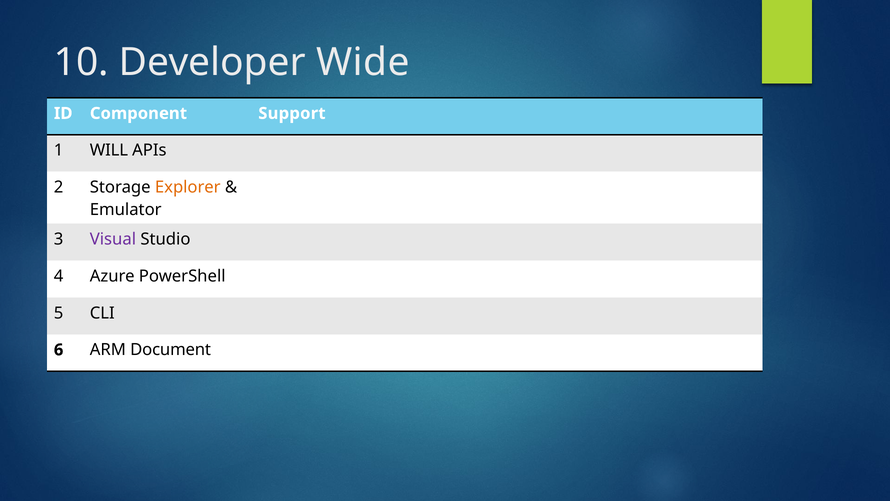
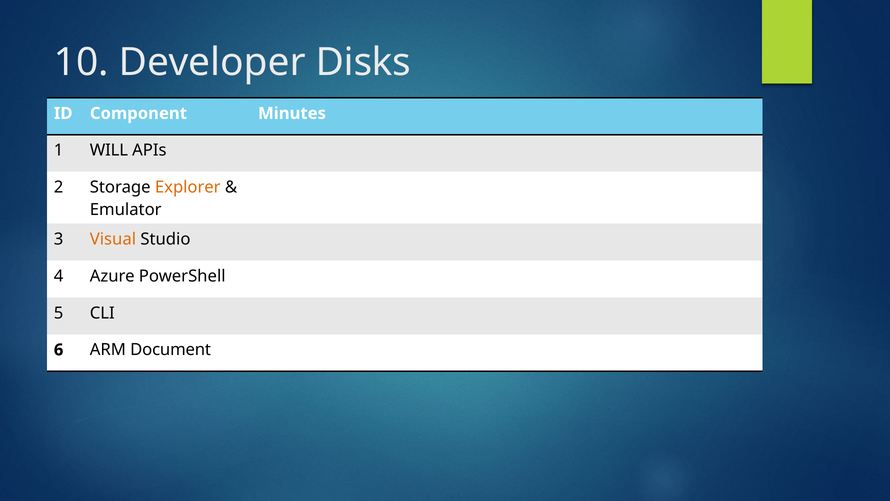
Wide: Wide -> Disks
Support: Support -> Minutes
Visual colour: purple -> orange
